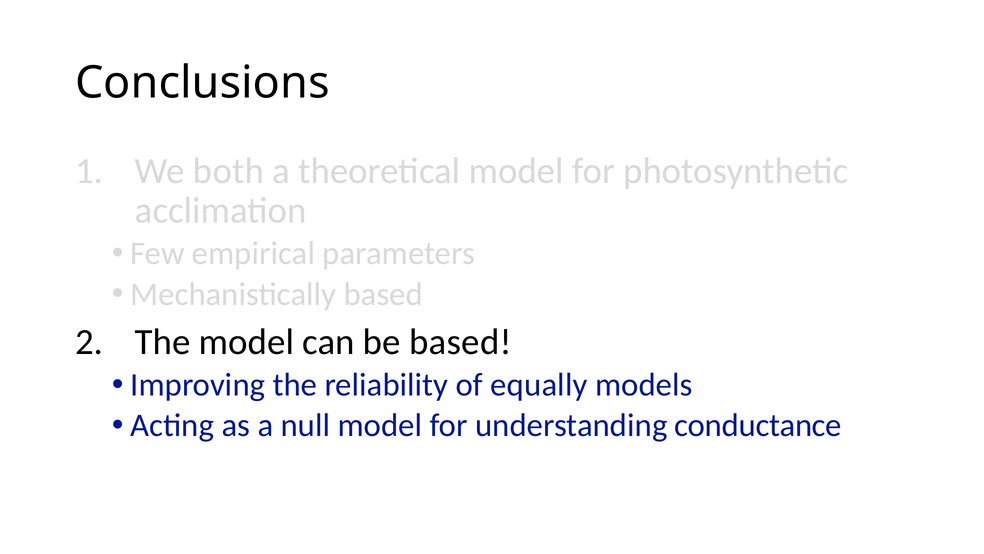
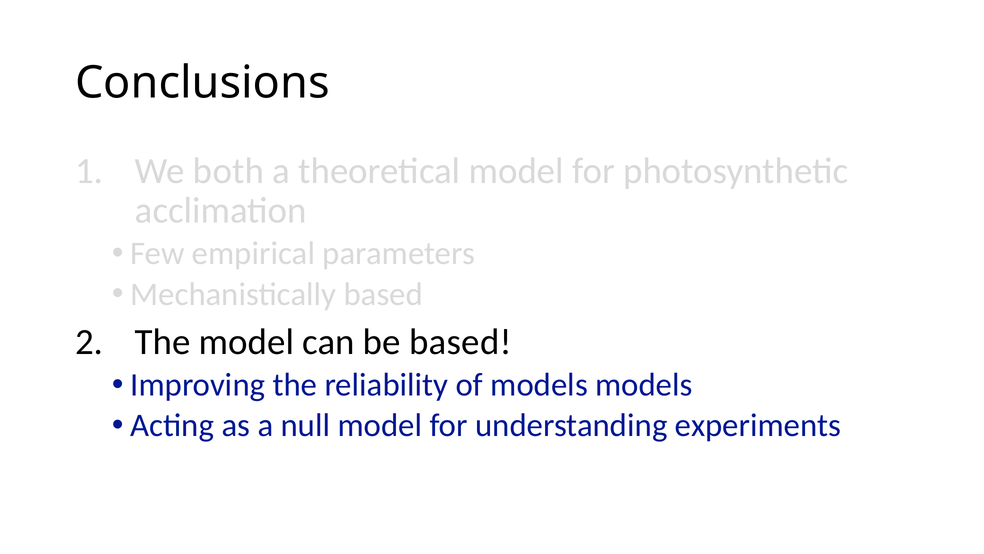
of equally: equally -> models
conductance: conductance -> experiments
